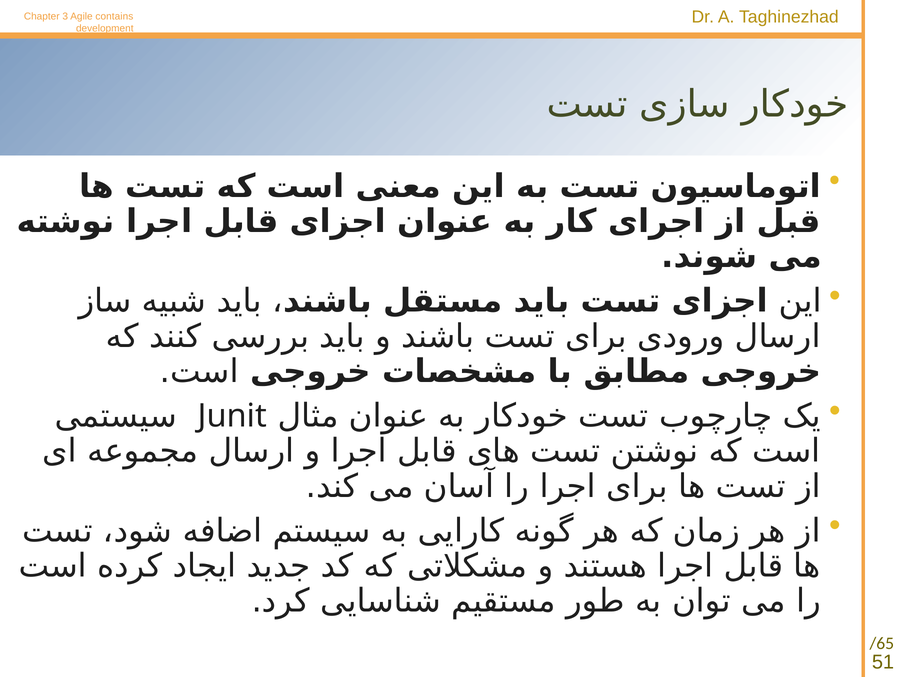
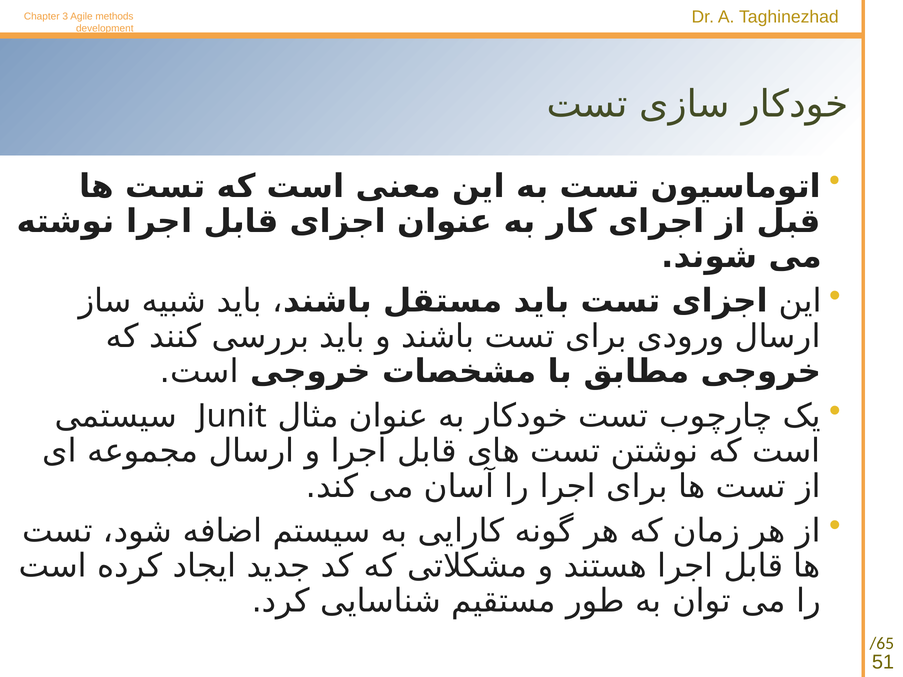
contains: contains -> methods
